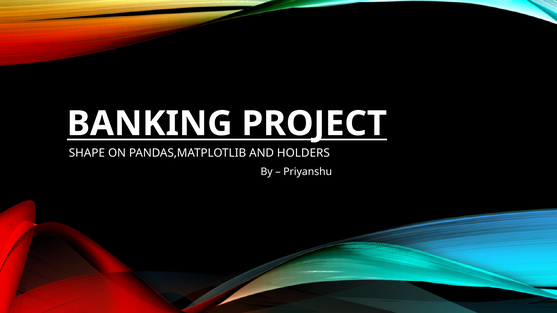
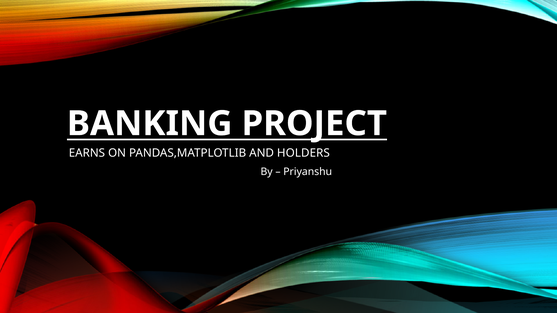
SHAPE: SHAPE -> EARNS
